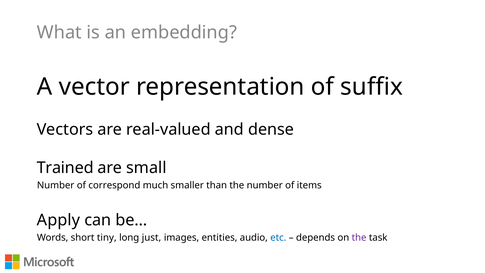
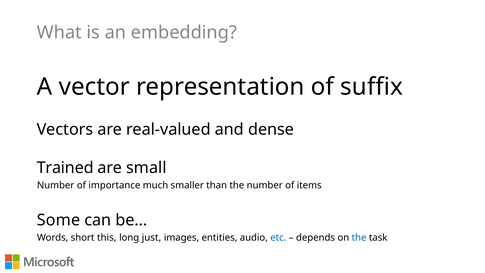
correspond: correspond -> importance
Apply: Apply -> Some
tiny: tiny -> this
the at (359, 237) colour: purple -> blue
